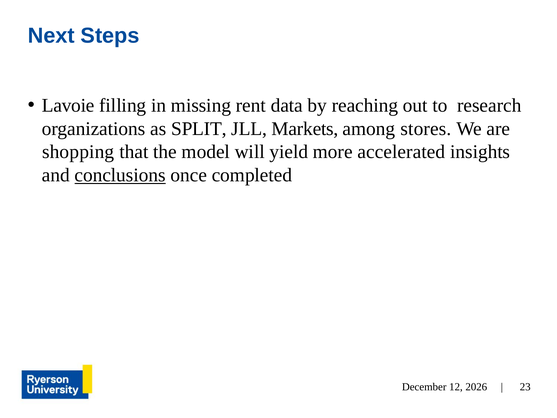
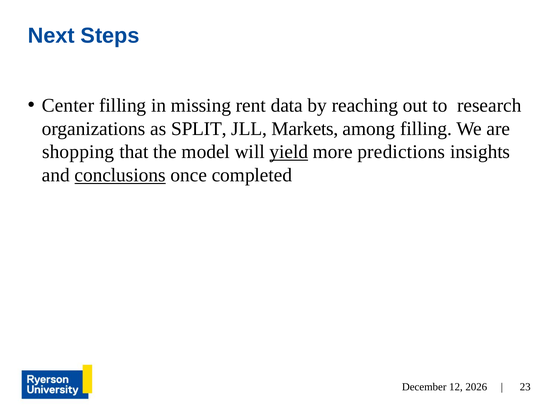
Lavoie: Lavoie -> Center
among stores: stores -> filling
yield underline: none -> present
accelerated: accelerated -> predictions
